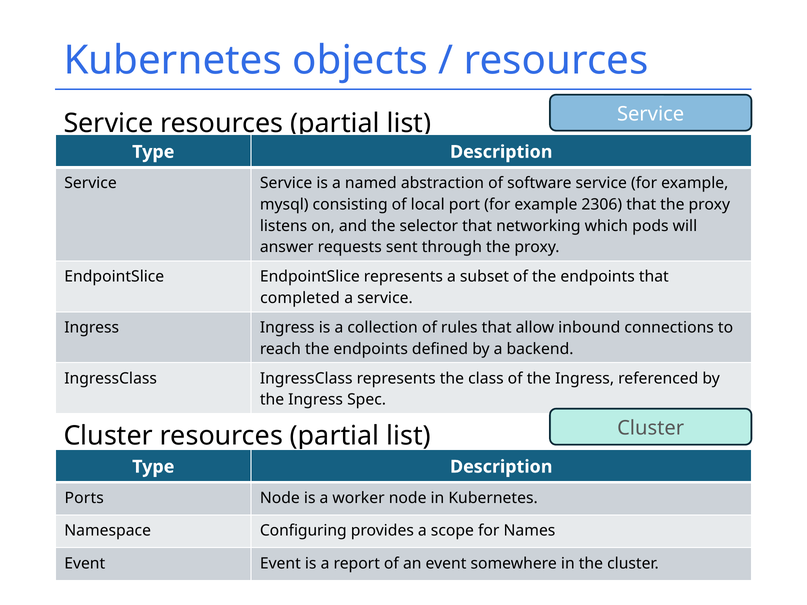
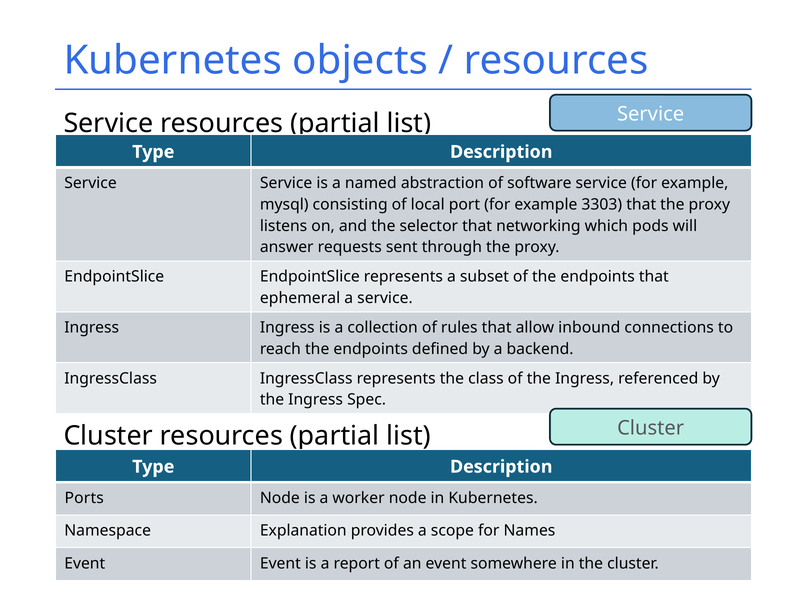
2306: 2306 -> 3303
completed: completed -> ephemeral
Configuring: Configuring -> Explanation
